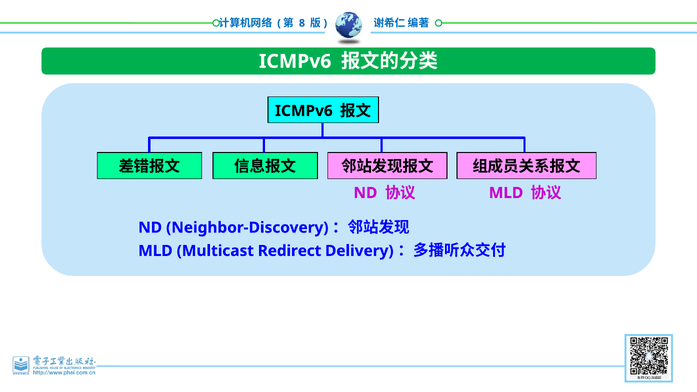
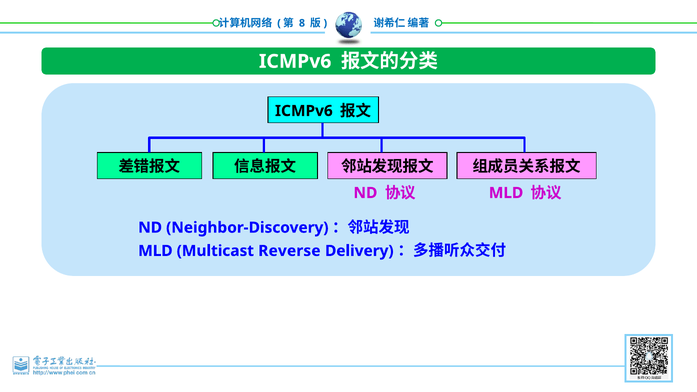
Redirect: Redirect -> Reverse
